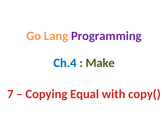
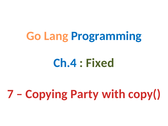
Programming colour: purple -> blue
Make: Make -> Fixed
Equal: Equal -> Party
